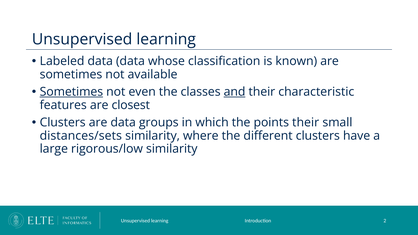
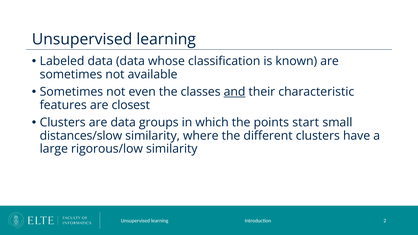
Sometimes at (71, 92) underline: present -> none
points their: their -> start
distances/sets: distances/sets -> distances/slow
